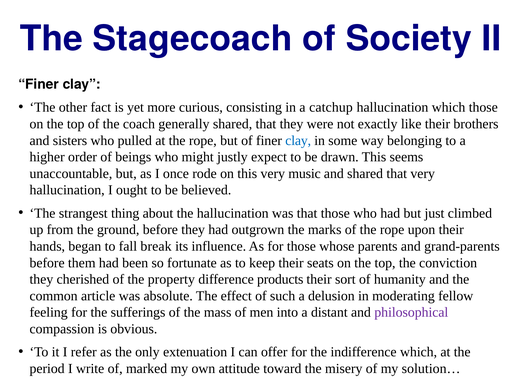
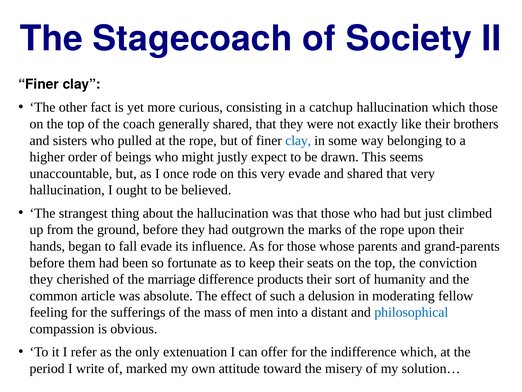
very music: music -> evade
fall break: break -> evade
property: property -> marriage
philosophical colour: purple -> blue
